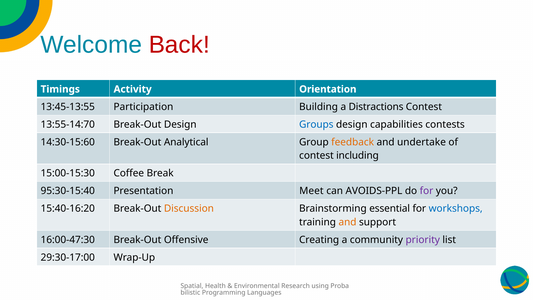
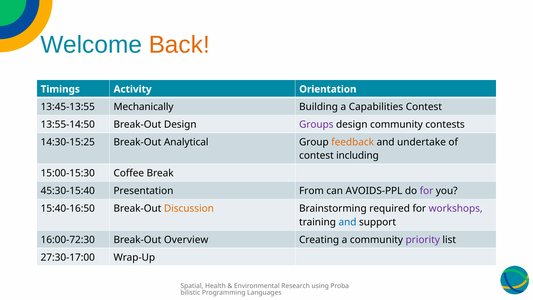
Back colour: red -> orange
Participation: Participation -> Mechanically
Distractions: Distractions -> Capabilities
13:55-14:70: 13:55-14:70 -> 13:55-14:50
Groups colour: blue -> purple
design capabilities: capabilities -> community
14:30-15:60: 14:30-15:60 -> 14:30-15:25
95:30-15:40: 95:30-15:40 -> 45:30-15:40
Meet: Meet -> From
15:40-16:20: 15:40-16:20 -> 15:40-16:50
essential: essential -> required
workshops colour: blue -> purple
and at (347, 222) colour: orange -> blue
16:00-47:30: 16:00-47:30 -> 16:00-72:30
Offensive: Offensive -> Overview
29:30-17:00: 29:30-17:00 -> 27:30-17:00
